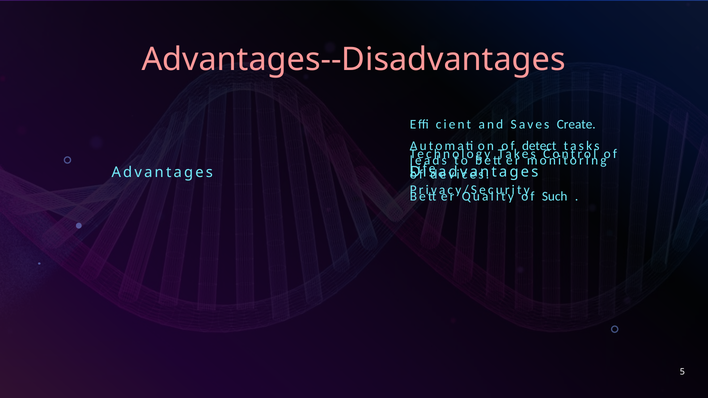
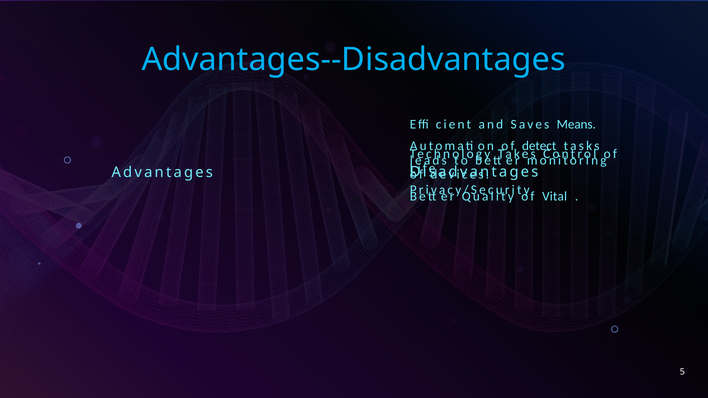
Advantages--Disadvantages colour: pink -> light blue
Create: Create -> Means
Such: Such -> Vital
